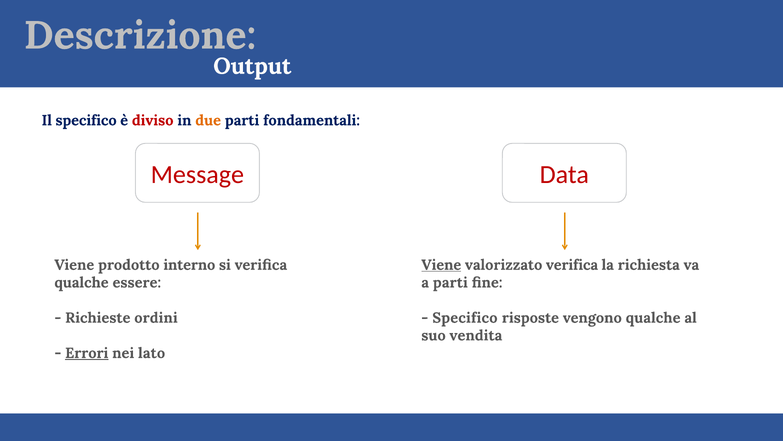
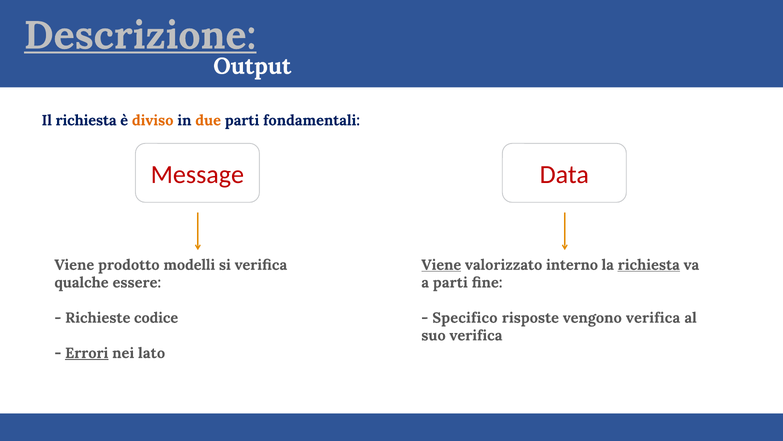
Descrizione underline: none -> present
Il specifico: specifico -> richiesta
diviso colour: red -> orange
interno: interno -> modelli
valorizzato verifica: verifica -> interno
richiesta at (649, 265) underline: none -> present
ordini: ordini -> codice
vengono qualche: qualche -> verifica
suo vendita: vendita -> verifica
